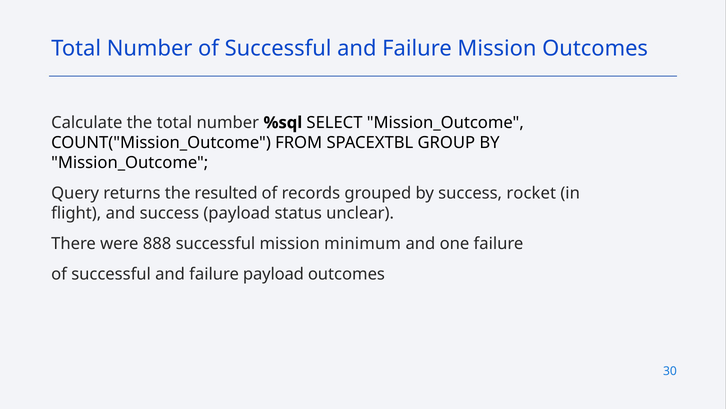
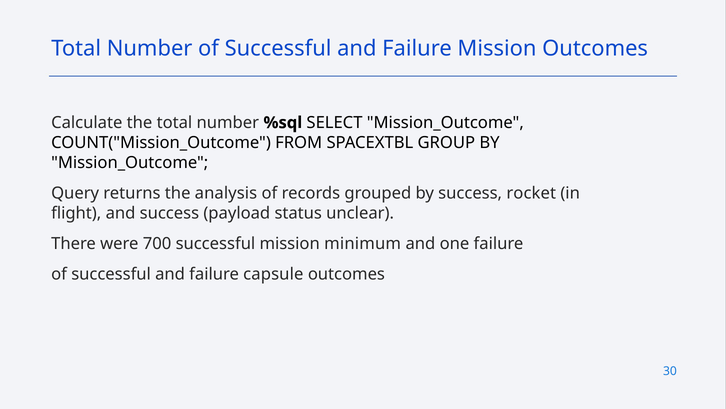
resulted: resulted -> analysis
888: 888 -> 700
failure payload: payload -> capsule
